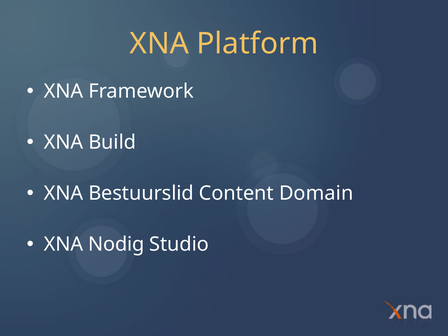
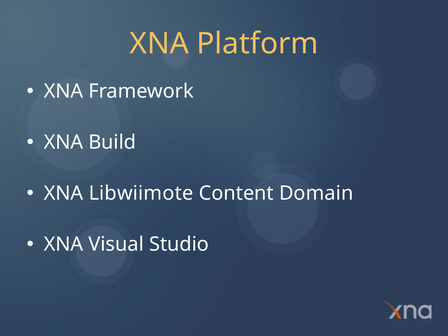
Bestuurslid: Bestuurslid -> Libwiimote
Nodig: Nodig -> Visual
